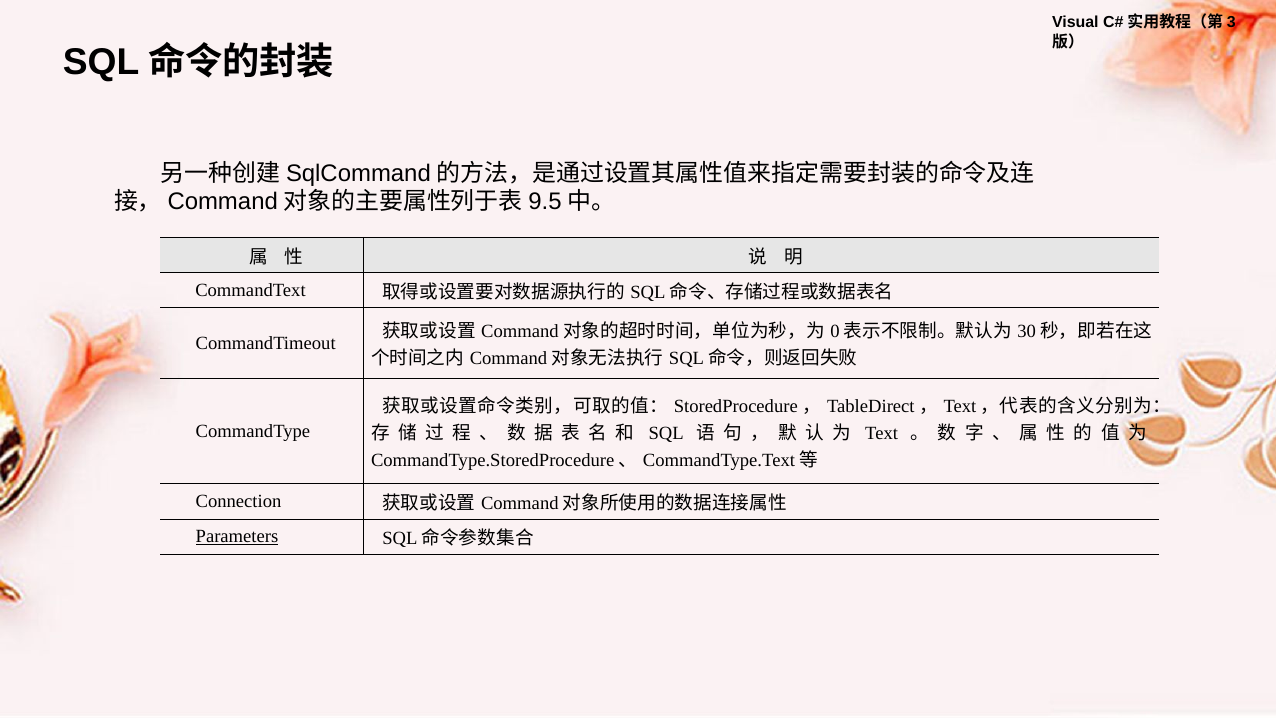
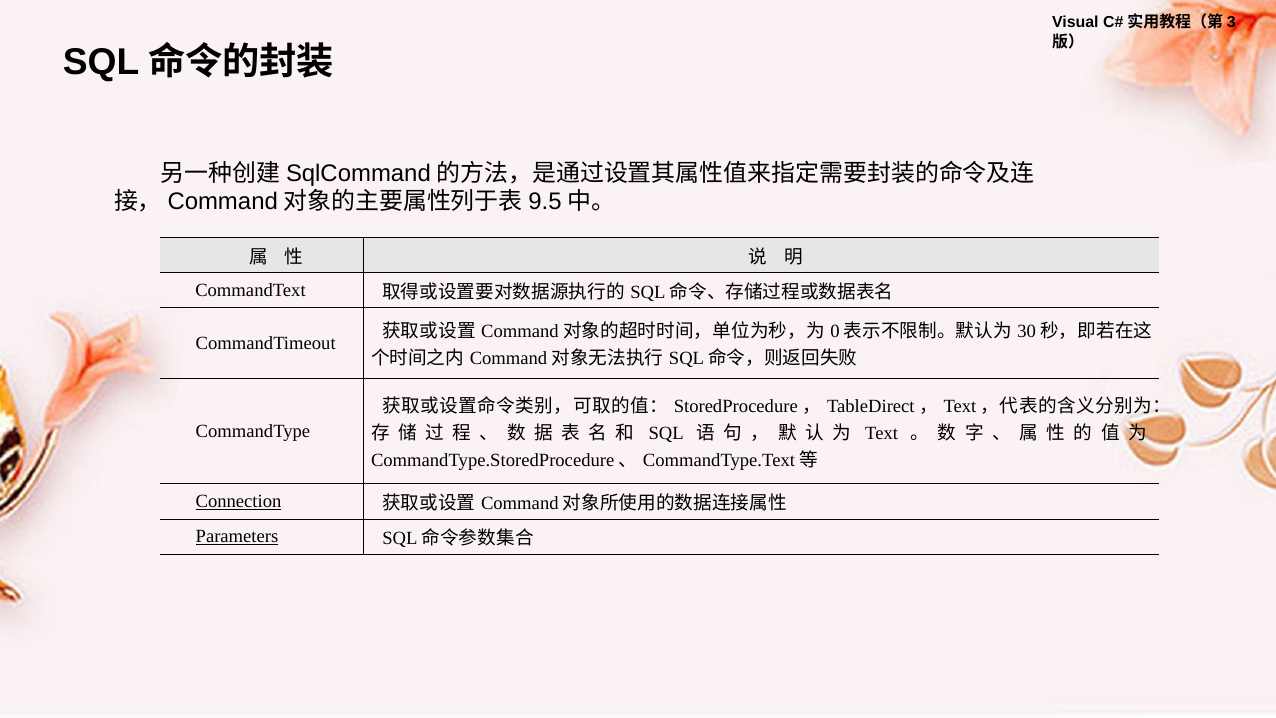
Connection underline: none -> present
